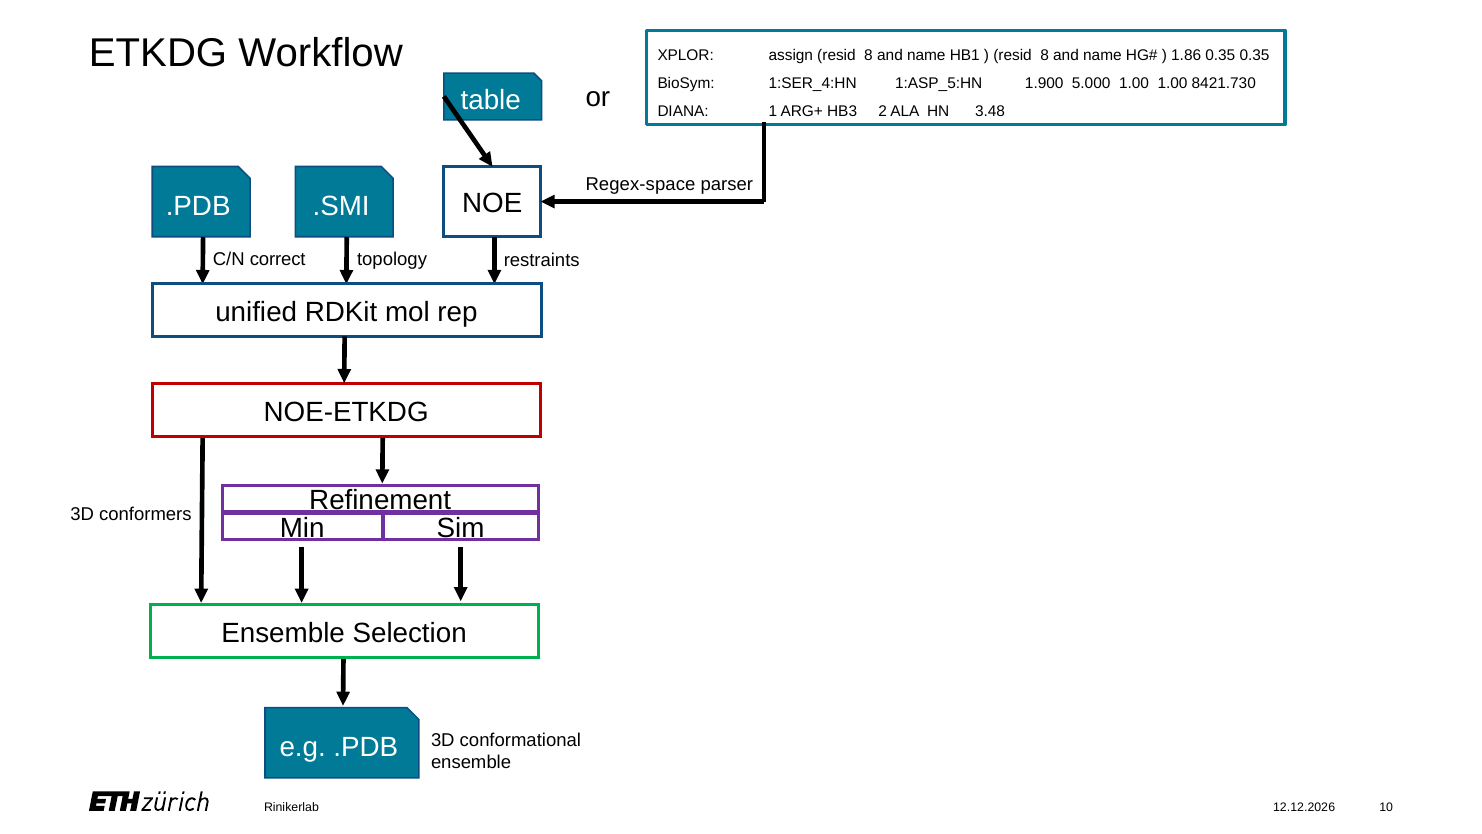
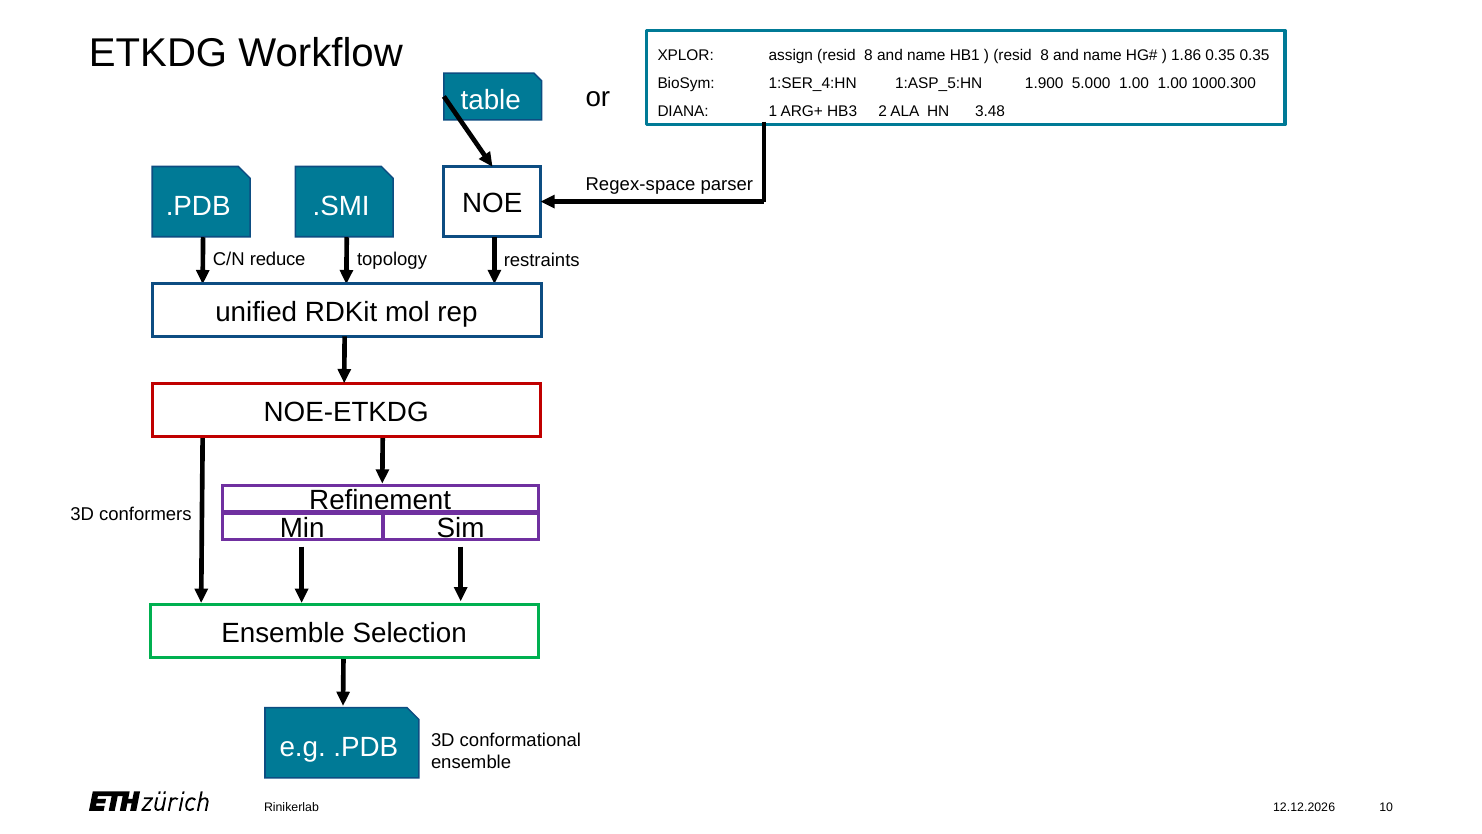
8421.730: 8421.730 -> 1000.300
correct: correct -> reduce
